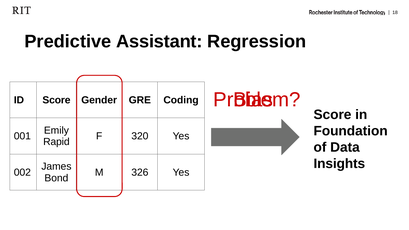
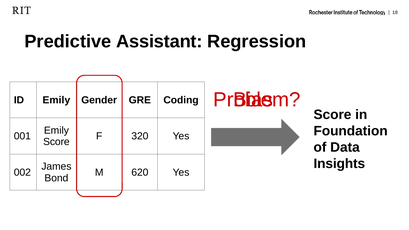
ID Score: Score -> Emily
Rapid at (56, 142): Rapid -> Score
326: 326 -> 620
